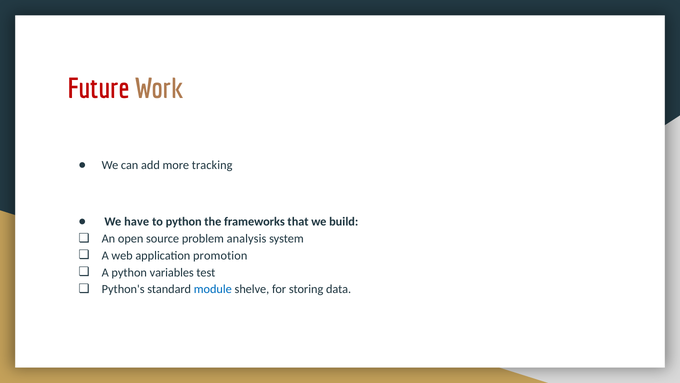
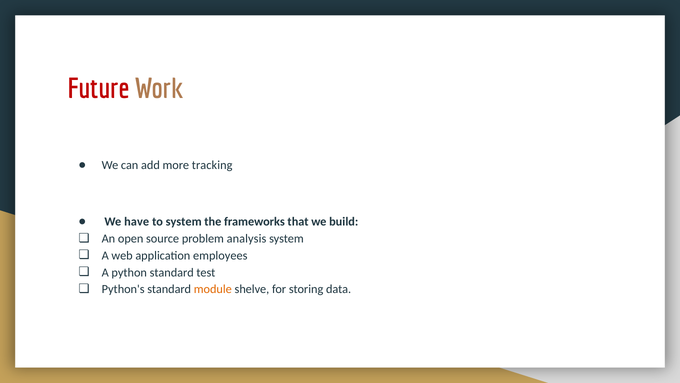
to python: python -> system
promotion: promotion -> employees
python variables: variables -> standard
module colour: blue -> orange
